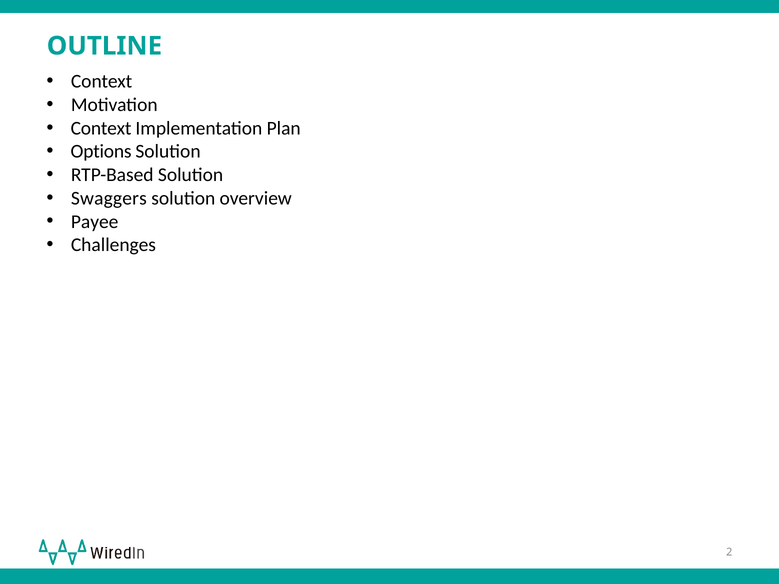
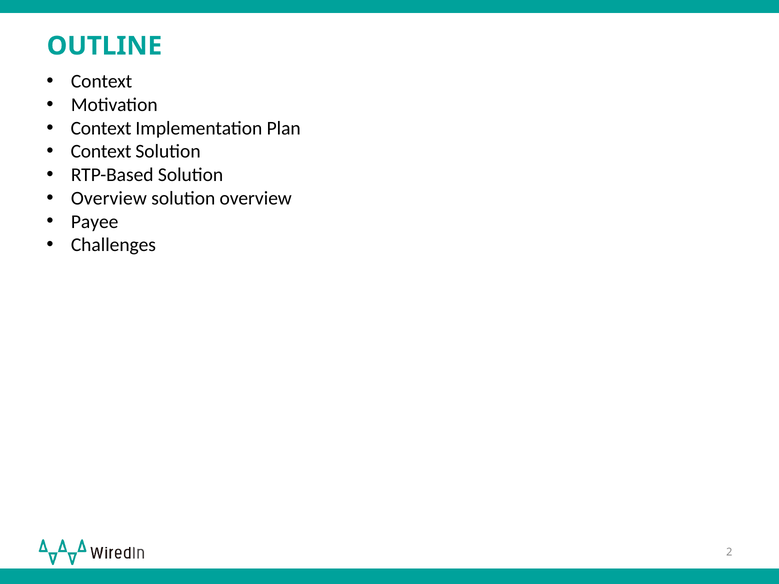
Options at (101, 152): Options -> Context
Swaggers at (109, 198): Swaggers -> Overview
